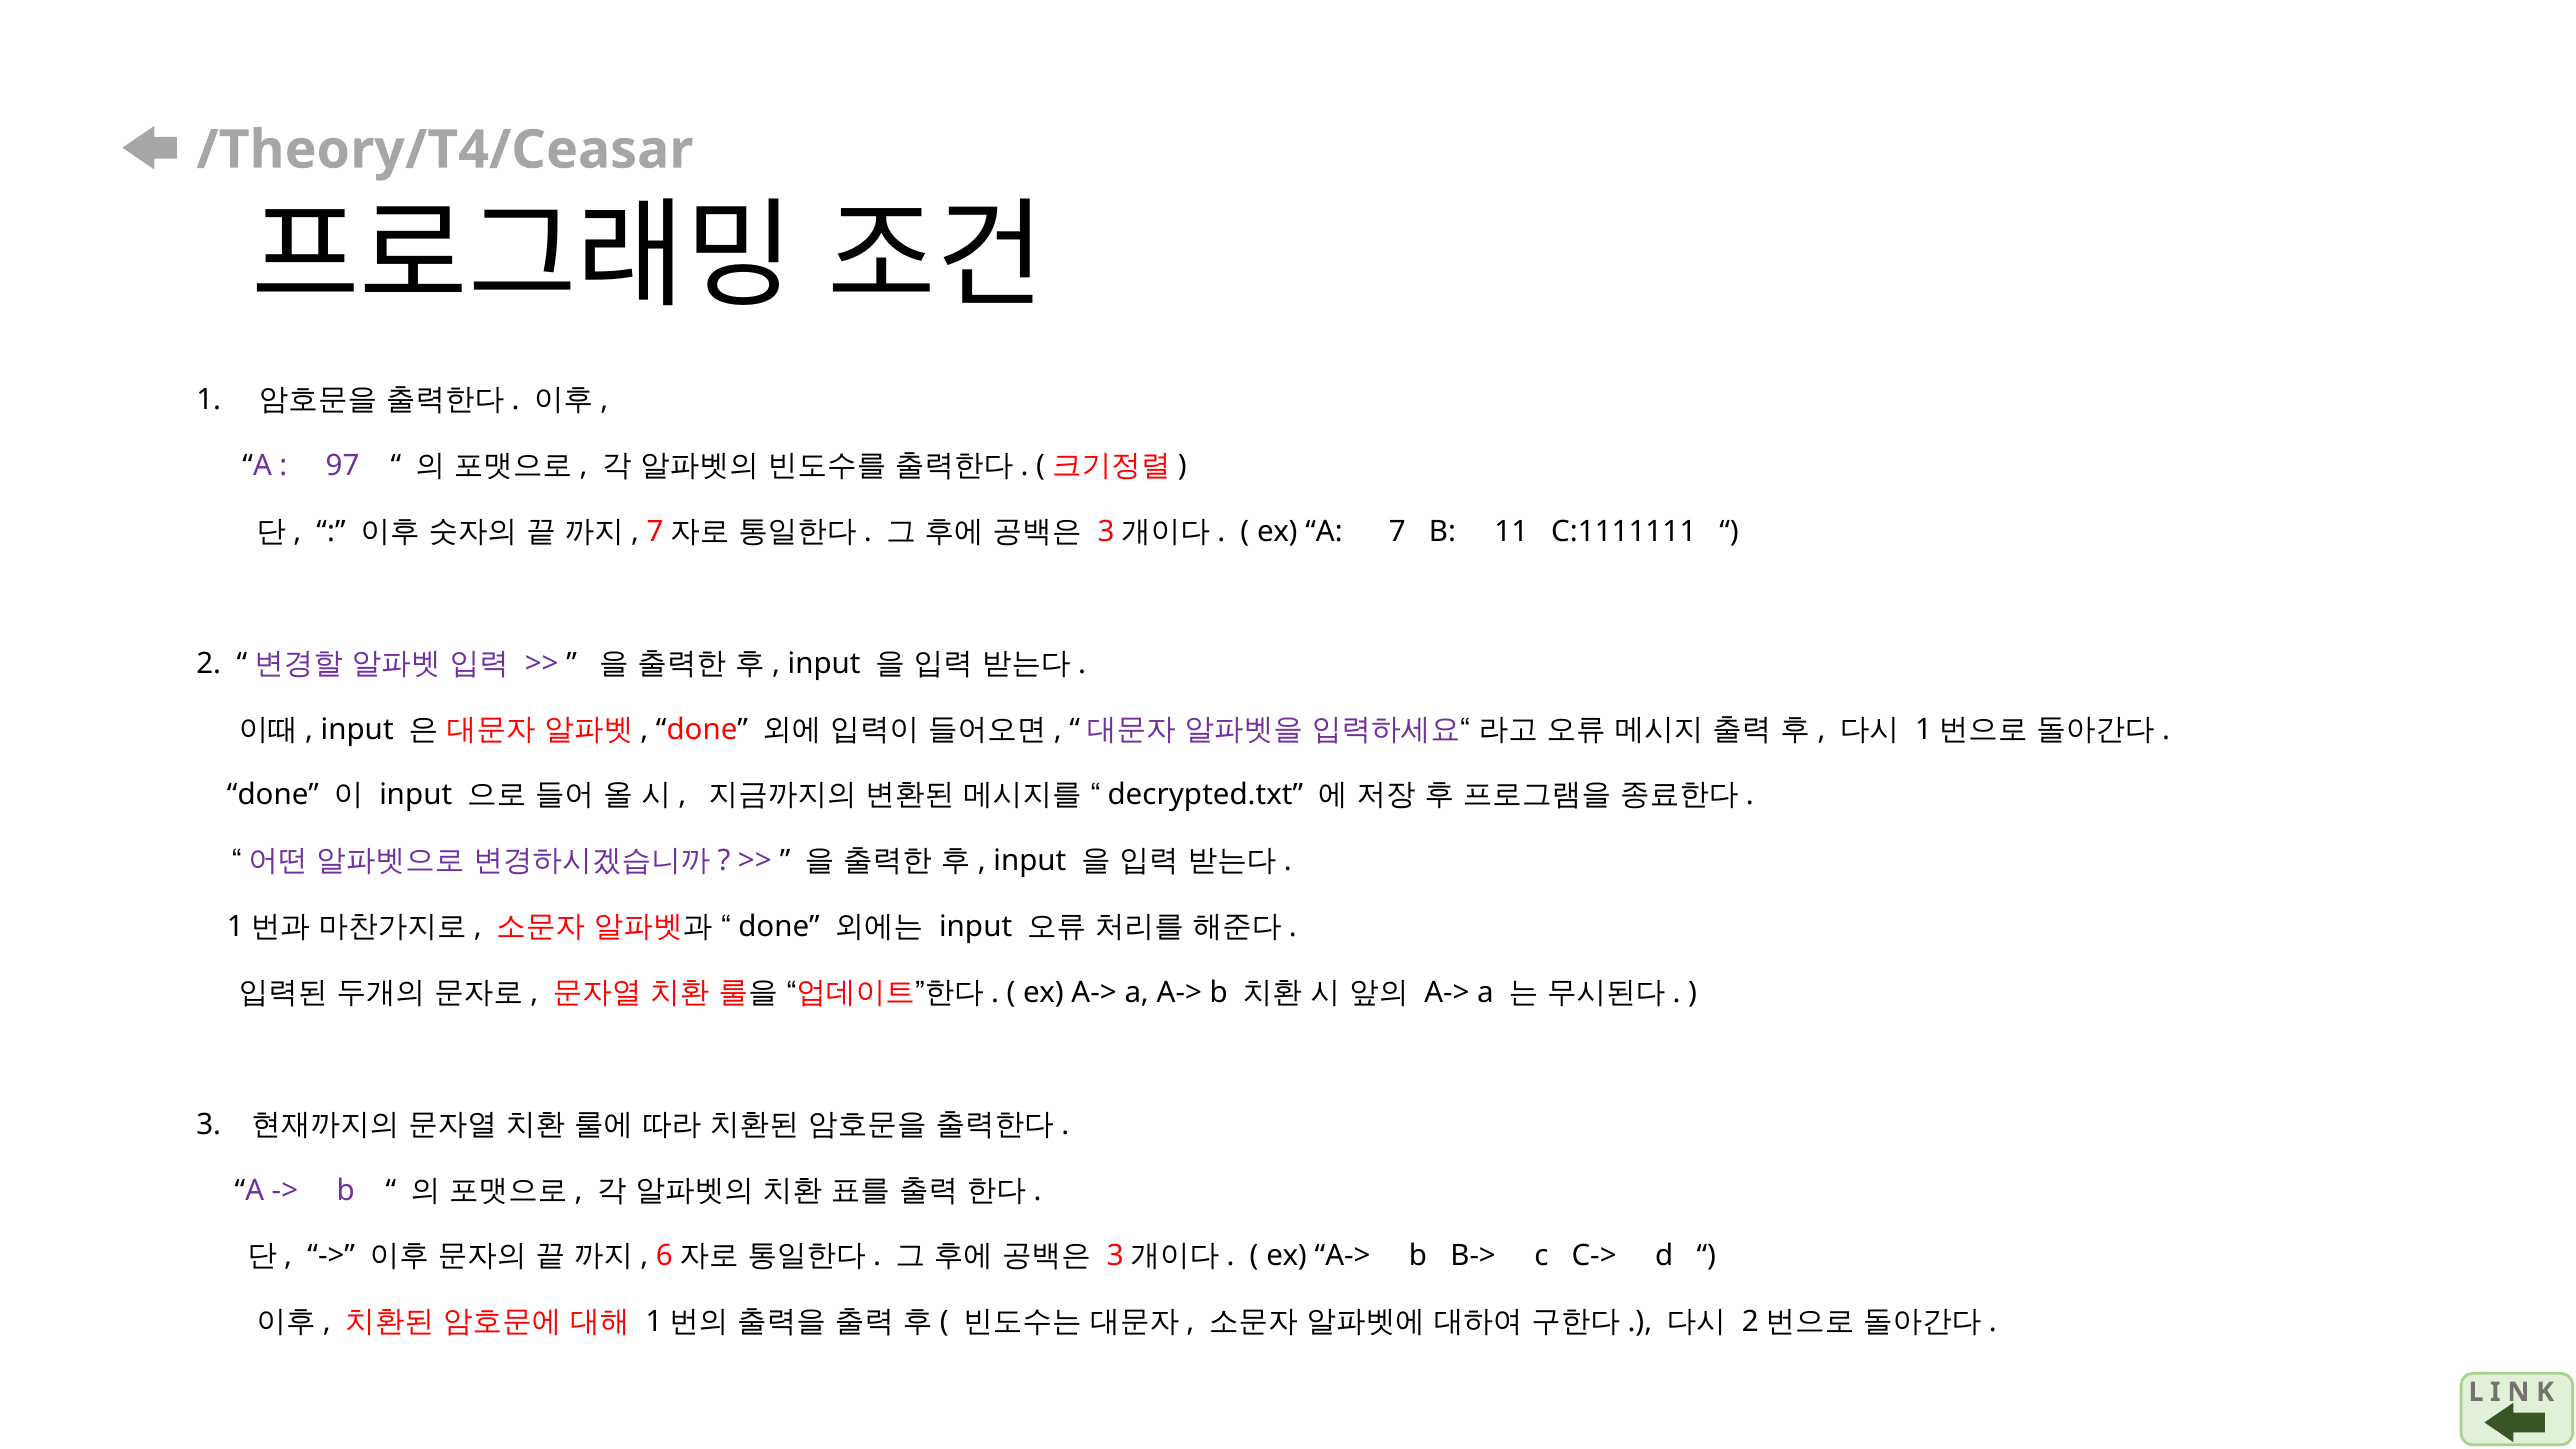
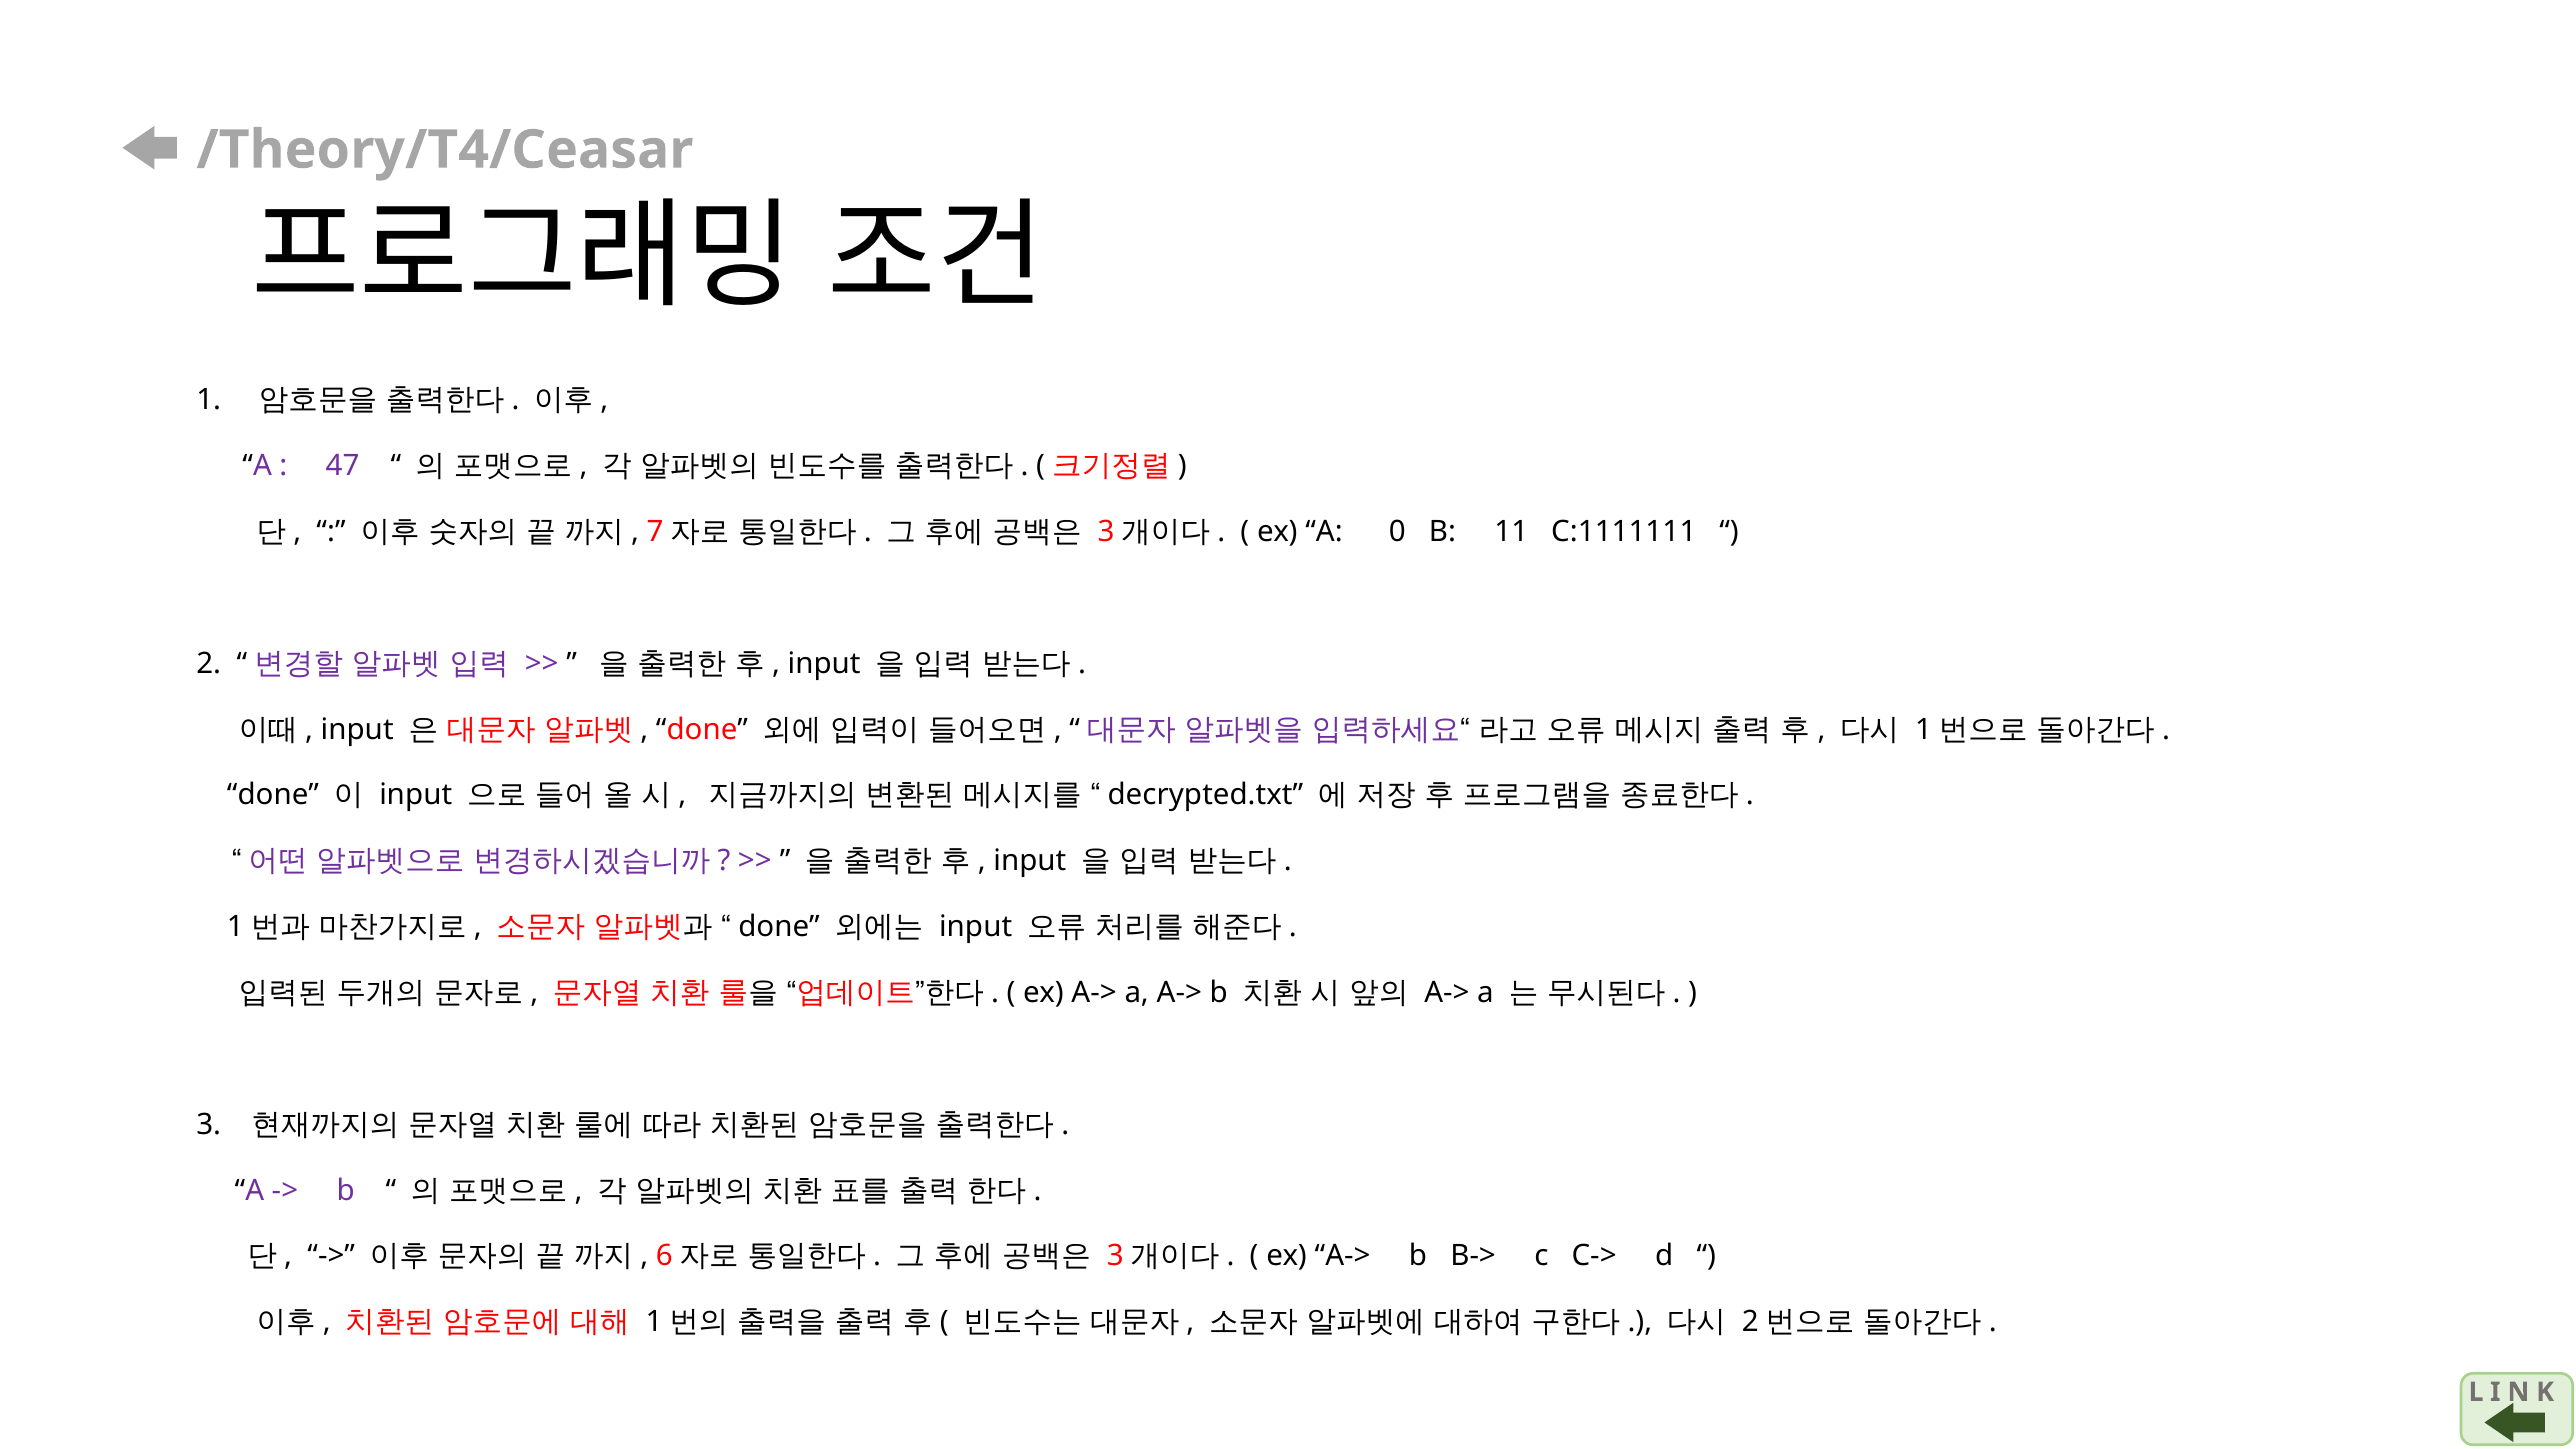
97: 97 -> 47
7: 7 -> 0
